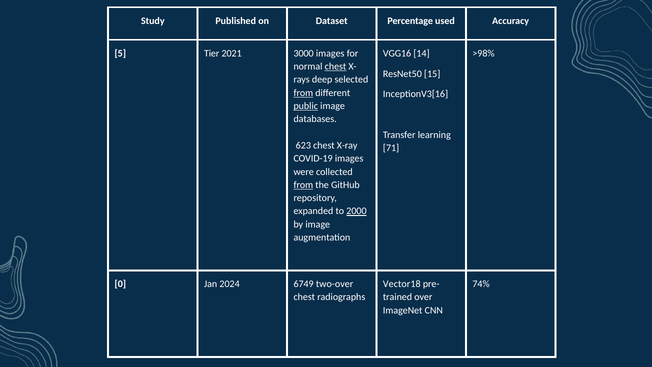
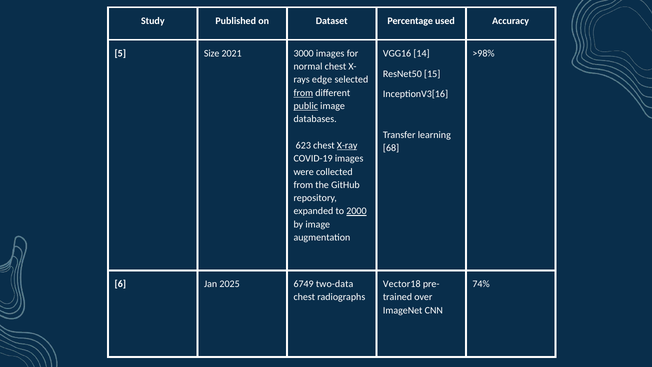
Tier: Tier -> Size
chest at (336, 67) underline: present -> none
deep: deep -> edge
X-ray underline: none -> present
71: 71 -> 68
from at (303, 185) underline: present -> none
0: 0 -> 6
2024: 2024 -> 2025
two-over: two-over -> two-data
